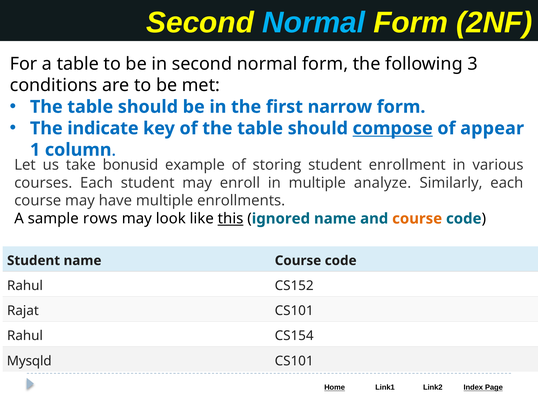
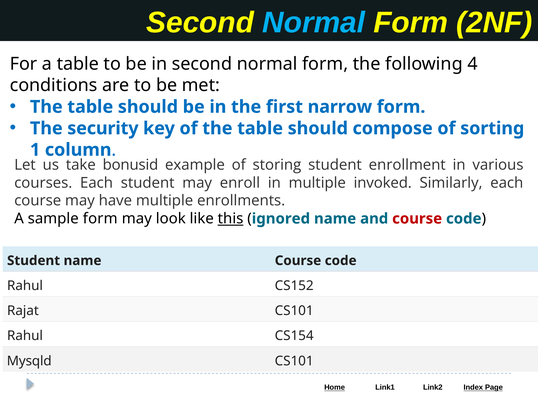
3: 3 -> 4
indicate: indicate -> security
compose underline: present -> none
appear: appear -> sorting
analyze: analyze -> invoked
sample rows: rows -> form
course at (417, 219) colour: orange -> red
